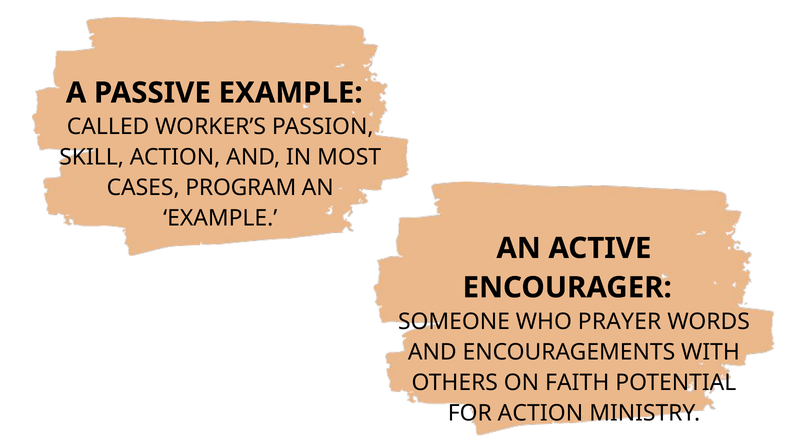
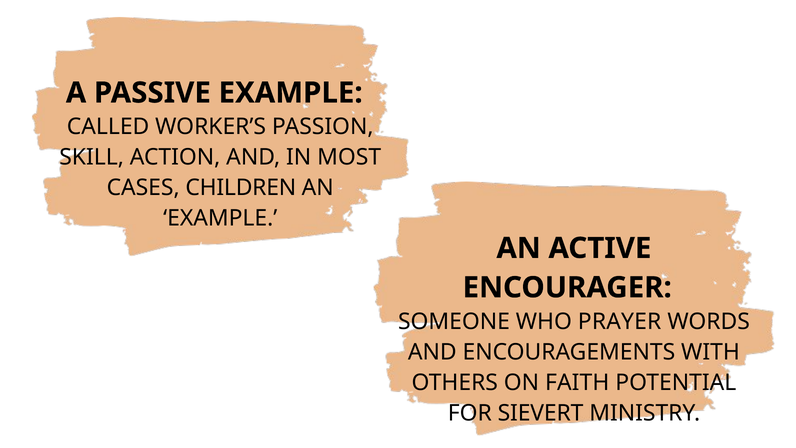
PROGRAM: PROGRAM -> CHILDREN
FOR ACTION: ACTION -> SIEVERT
